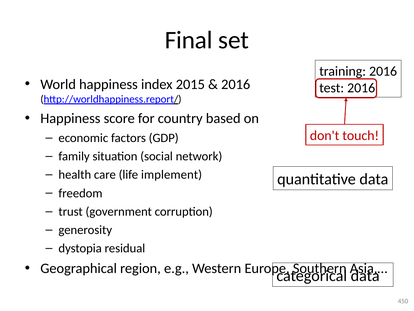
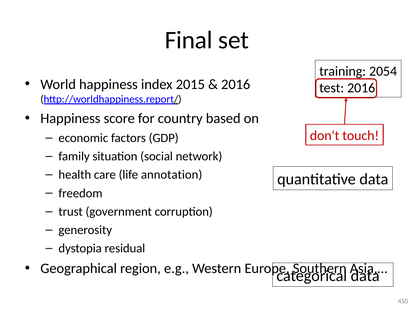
training 2016: 2016 -> 2054
implement: implement -> annotation
